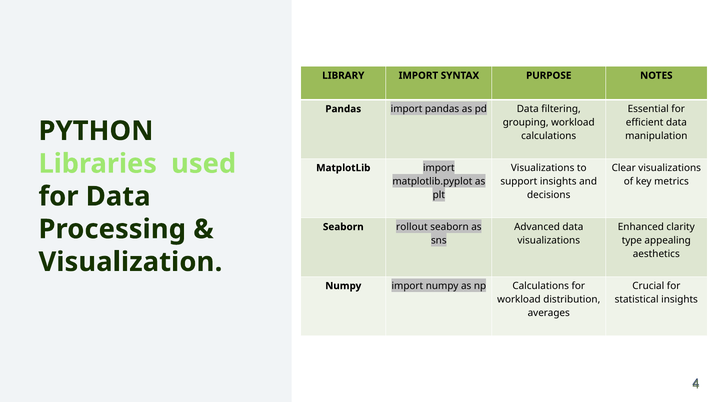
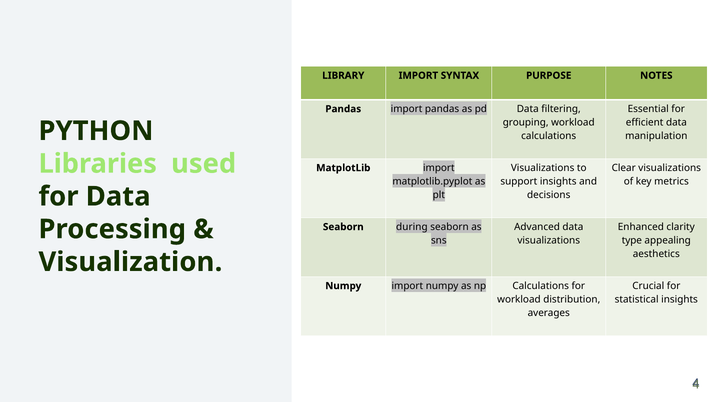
rollout: rollout -> during
